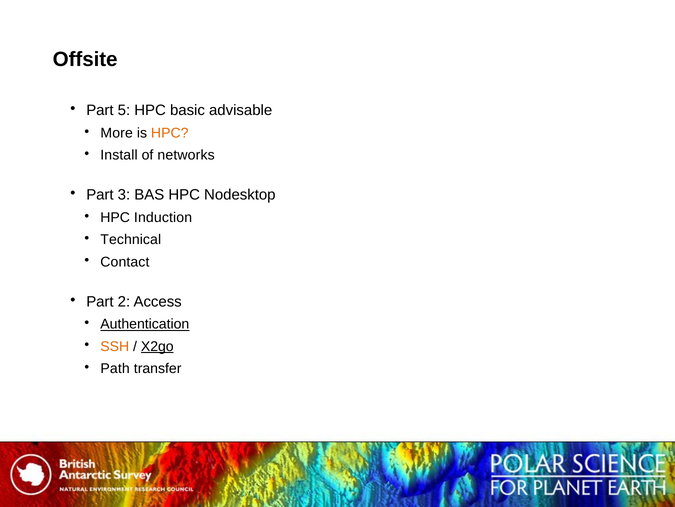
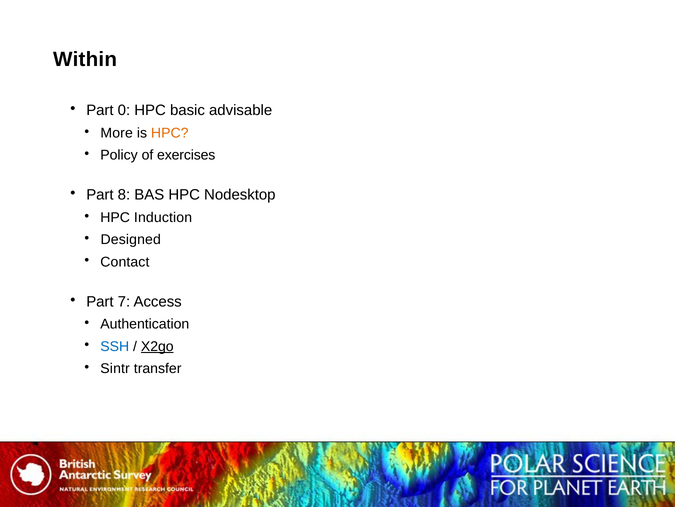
Offsite: Offsite -> Within
5: 5 -> 0
Install: Install -> Policy
networks: networks -> exercises
3: 3 -> 8
Technical: Technical -> Designed
2: 2 -> 7
Authentication underline: present -> none
SSH colour: orange -> blue
Path: Path -> Sintr
